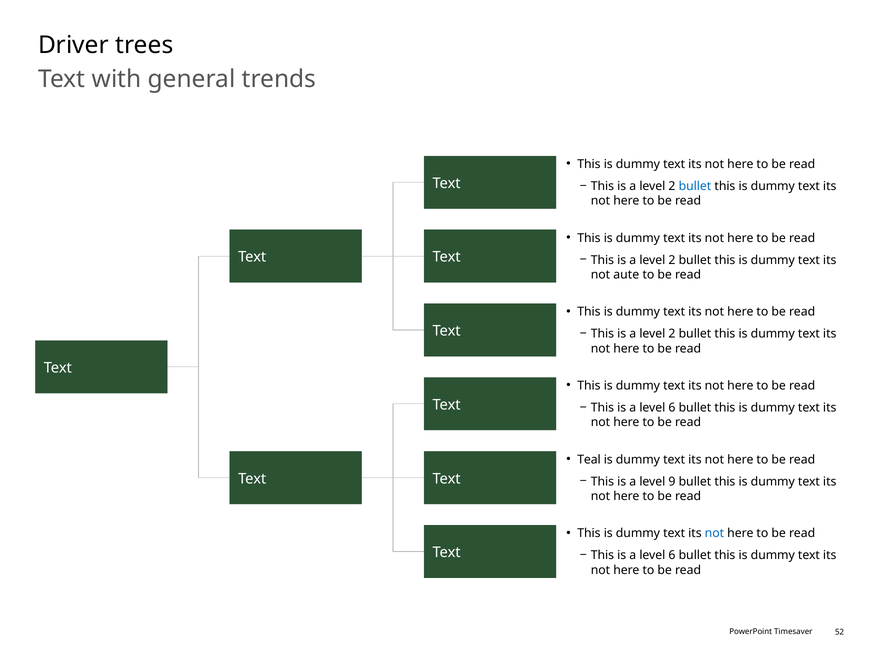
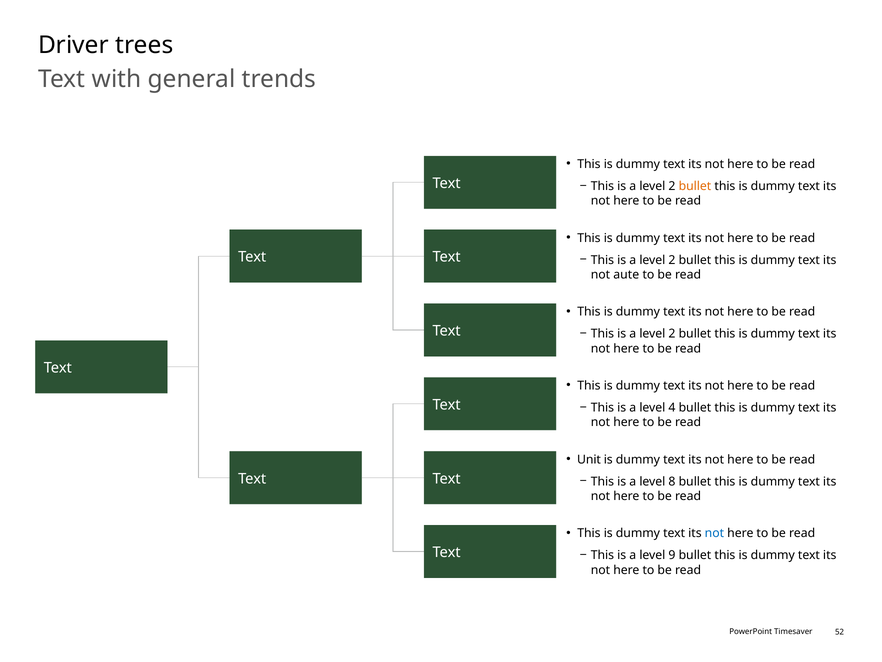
bullet at (695, 186) colour: blue -> orange
6 at (672, 407): 6 -> 4
Teal: Teal -> Unit
9: 9 -> 8
6 at (672, 555): 6 -> 9
